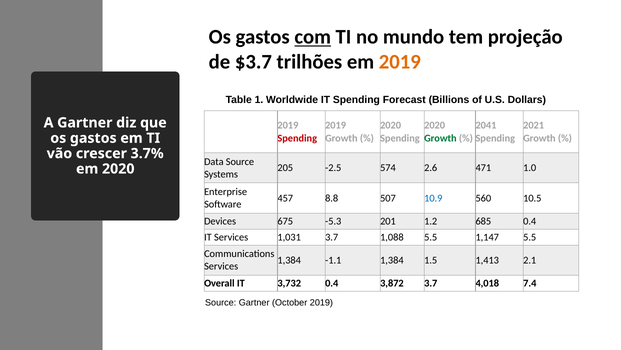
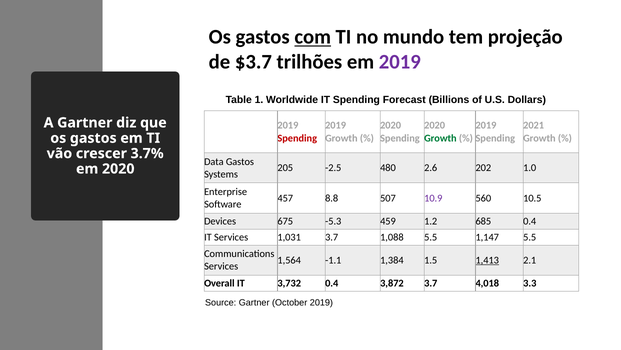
2019 at (400, 62) colour: orange -> purple
2041 at (486, 125): 2041 -> 2019
Data Source: Source -> Gastos
574: 574 -> 480
471: 471 -> 202
10.9 colour: blue -> purple
201: 201 -> 459
1,384 at (289, 260): 1,384 -> 1,564
1,413 underline: none -> present
7.4: 7.4 -> 3.3
